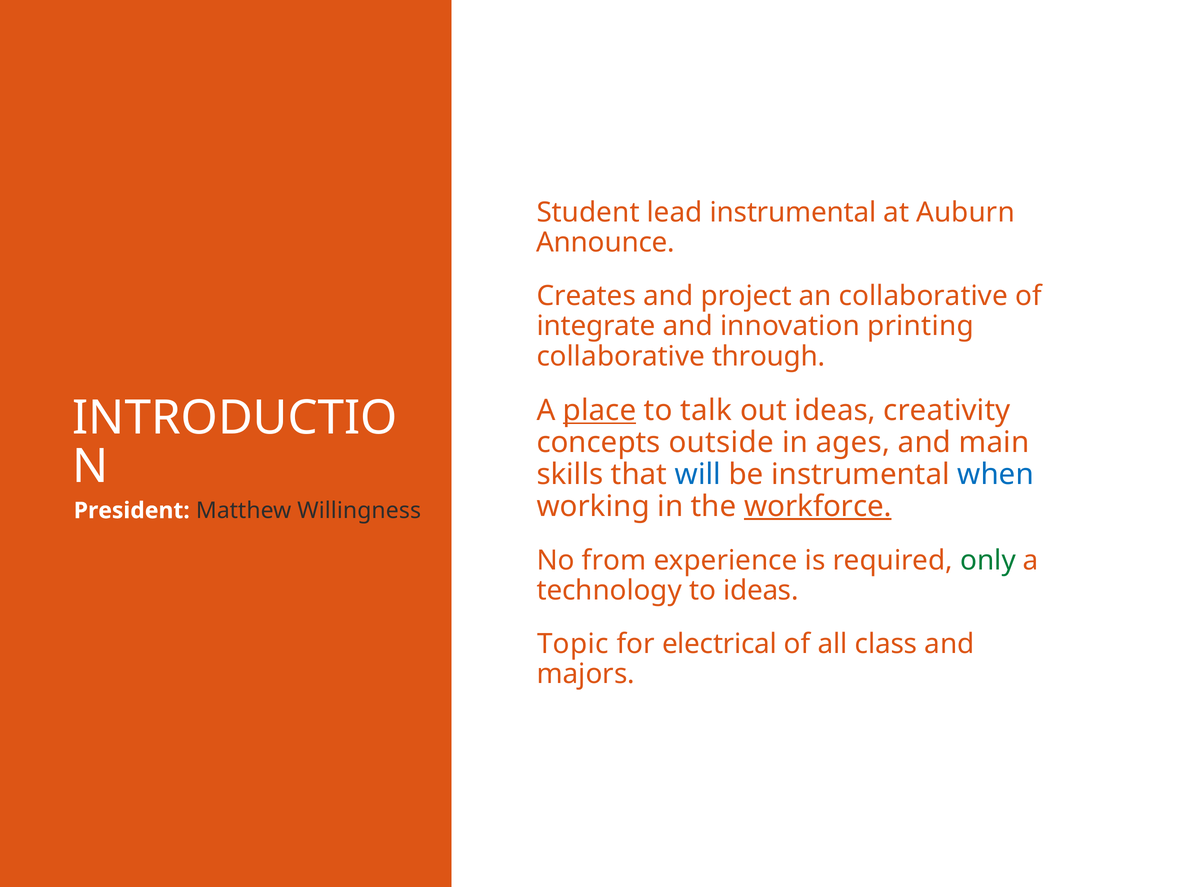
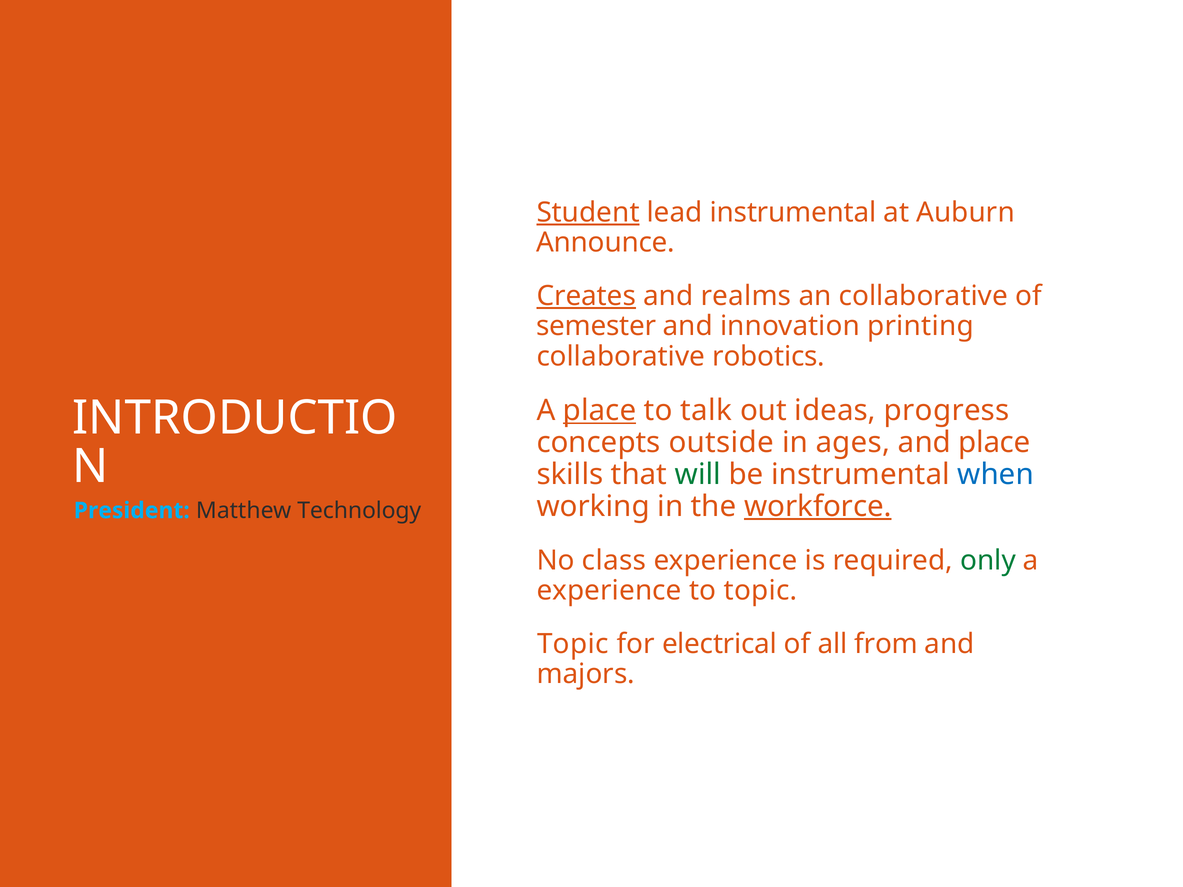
Student underline: none -> present
Creates underline: none -> present
project: project -> realms
integrate: integrate -> semester
through: through -> robotics
creativity: creativity -> progress
and main: main -> place
will colour: blue -> green
President colour: white -> light blue
Willingness: Willingness -> Technology
from: from -> class
technology at (609, 591): technology -> experience
to ideas: ideas -> topic
class: class -> from
